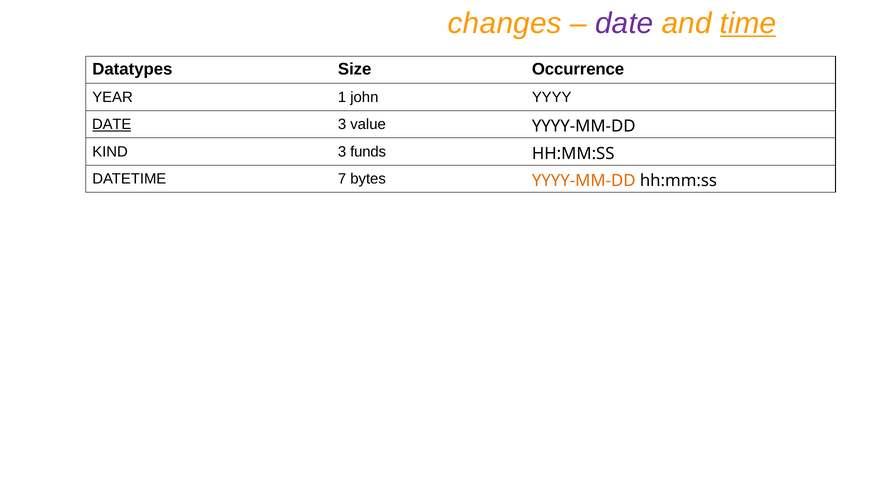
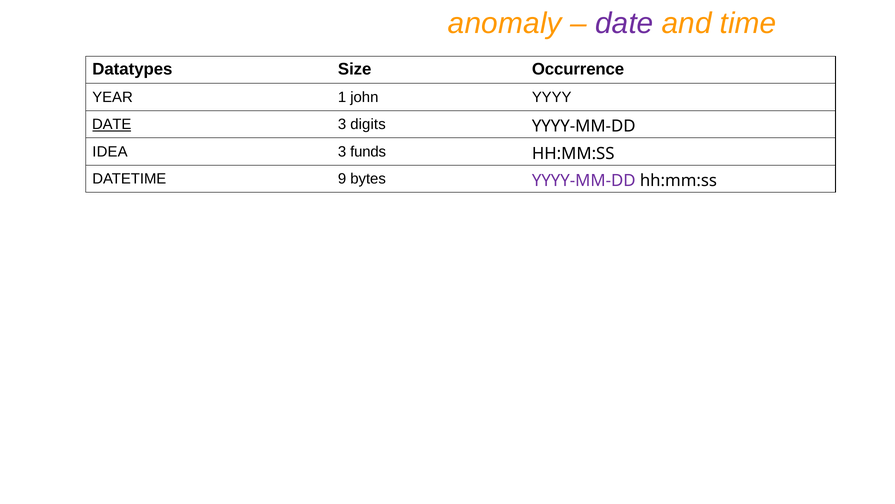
changes: changes -> anomaly
time underline: present -> none
value: value -> digits
KIND: KIND -> IDEA
7: 7 -> 9
YYYY-MM-DD at (584, 181) colour: orange -> purple
